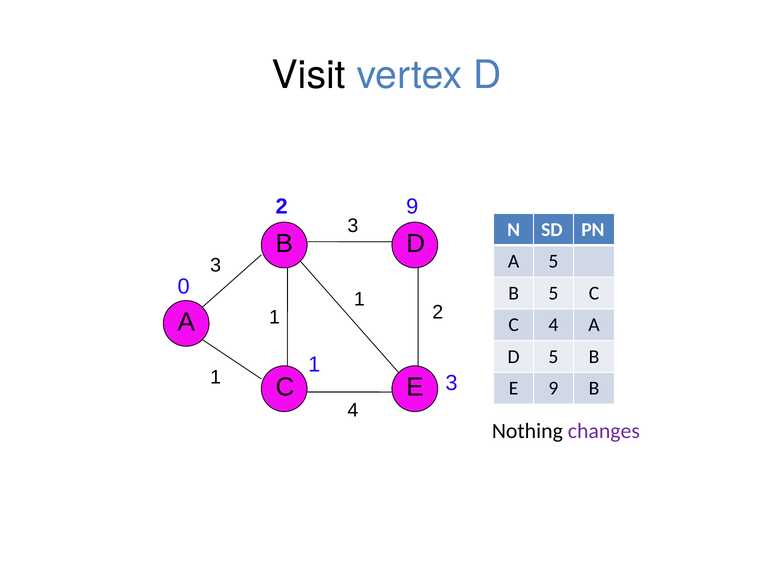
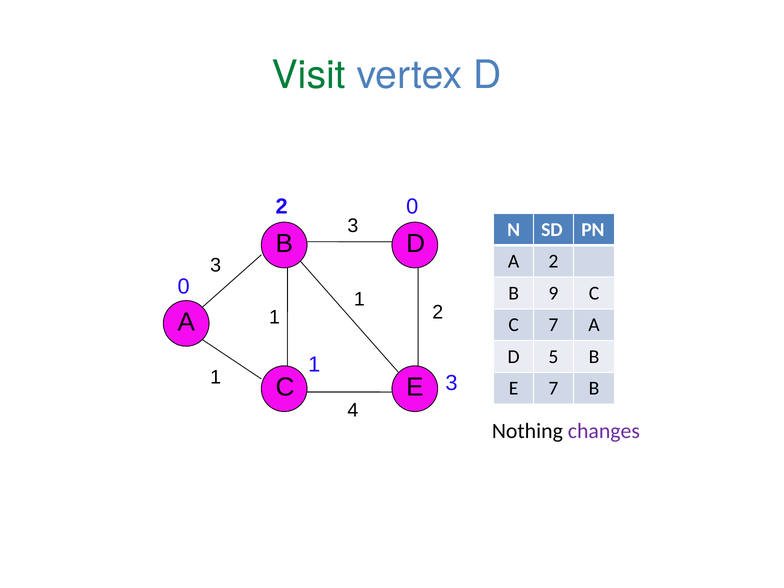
Visit colour: black -> green
2 9: 9 -> 0
A 5: 5 -> 2
B 5: 5 -> 9
C 4: 4 -> 7
E 9: 9 -> 7
